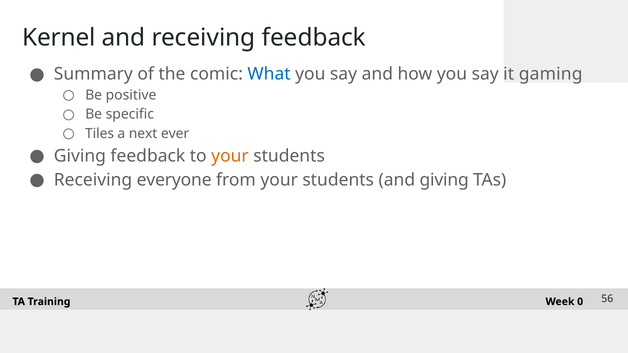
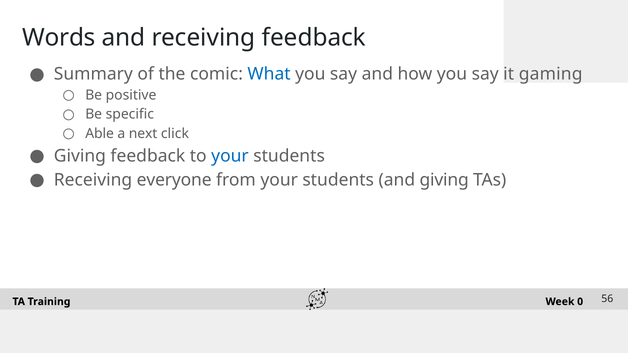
Kernel: Kernel -> Words
Tiles: Tiles -> Able
ever: ever -> click
your at (230, 156) colour: orange -> blue
